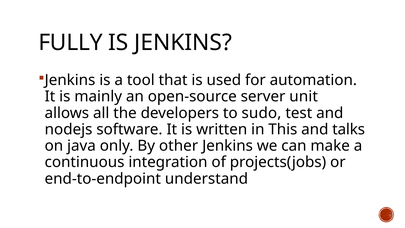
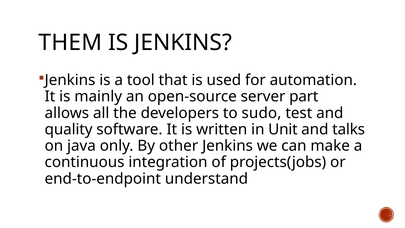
FULLY: FULLY -> THEM
unit: unit -> part
nodejs: nodejs -> quality
This: This -> Unit
